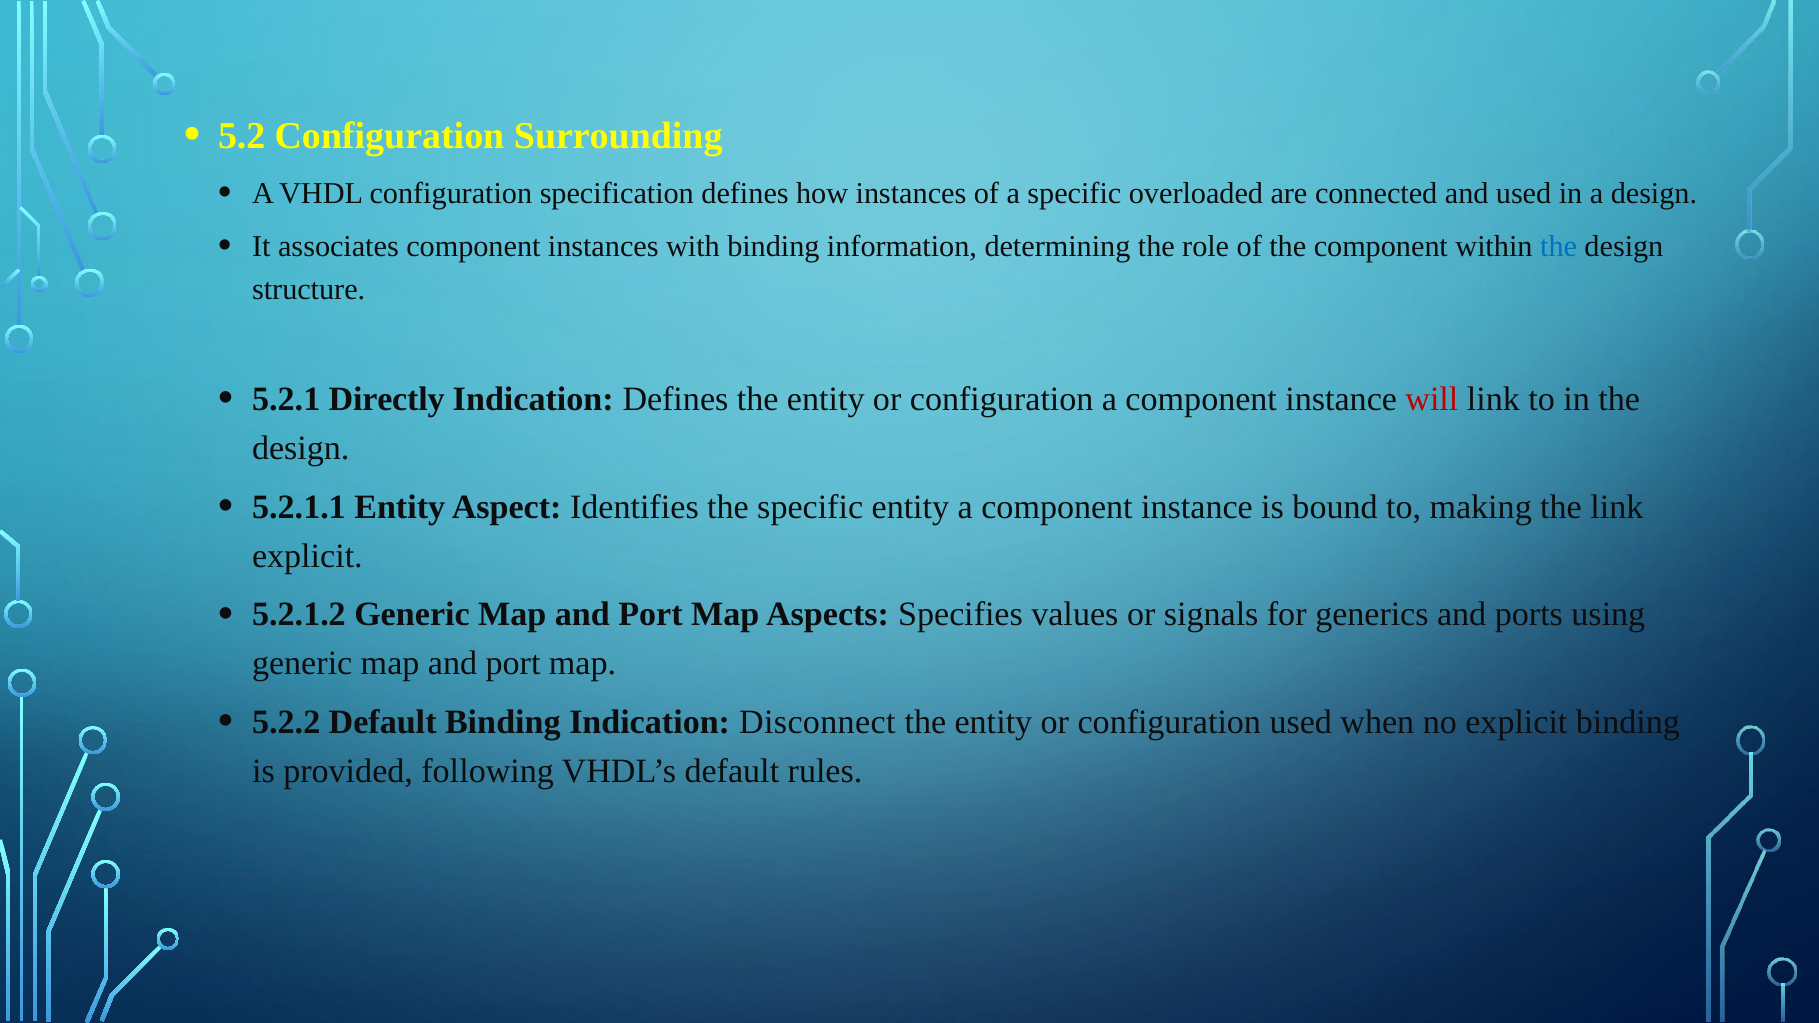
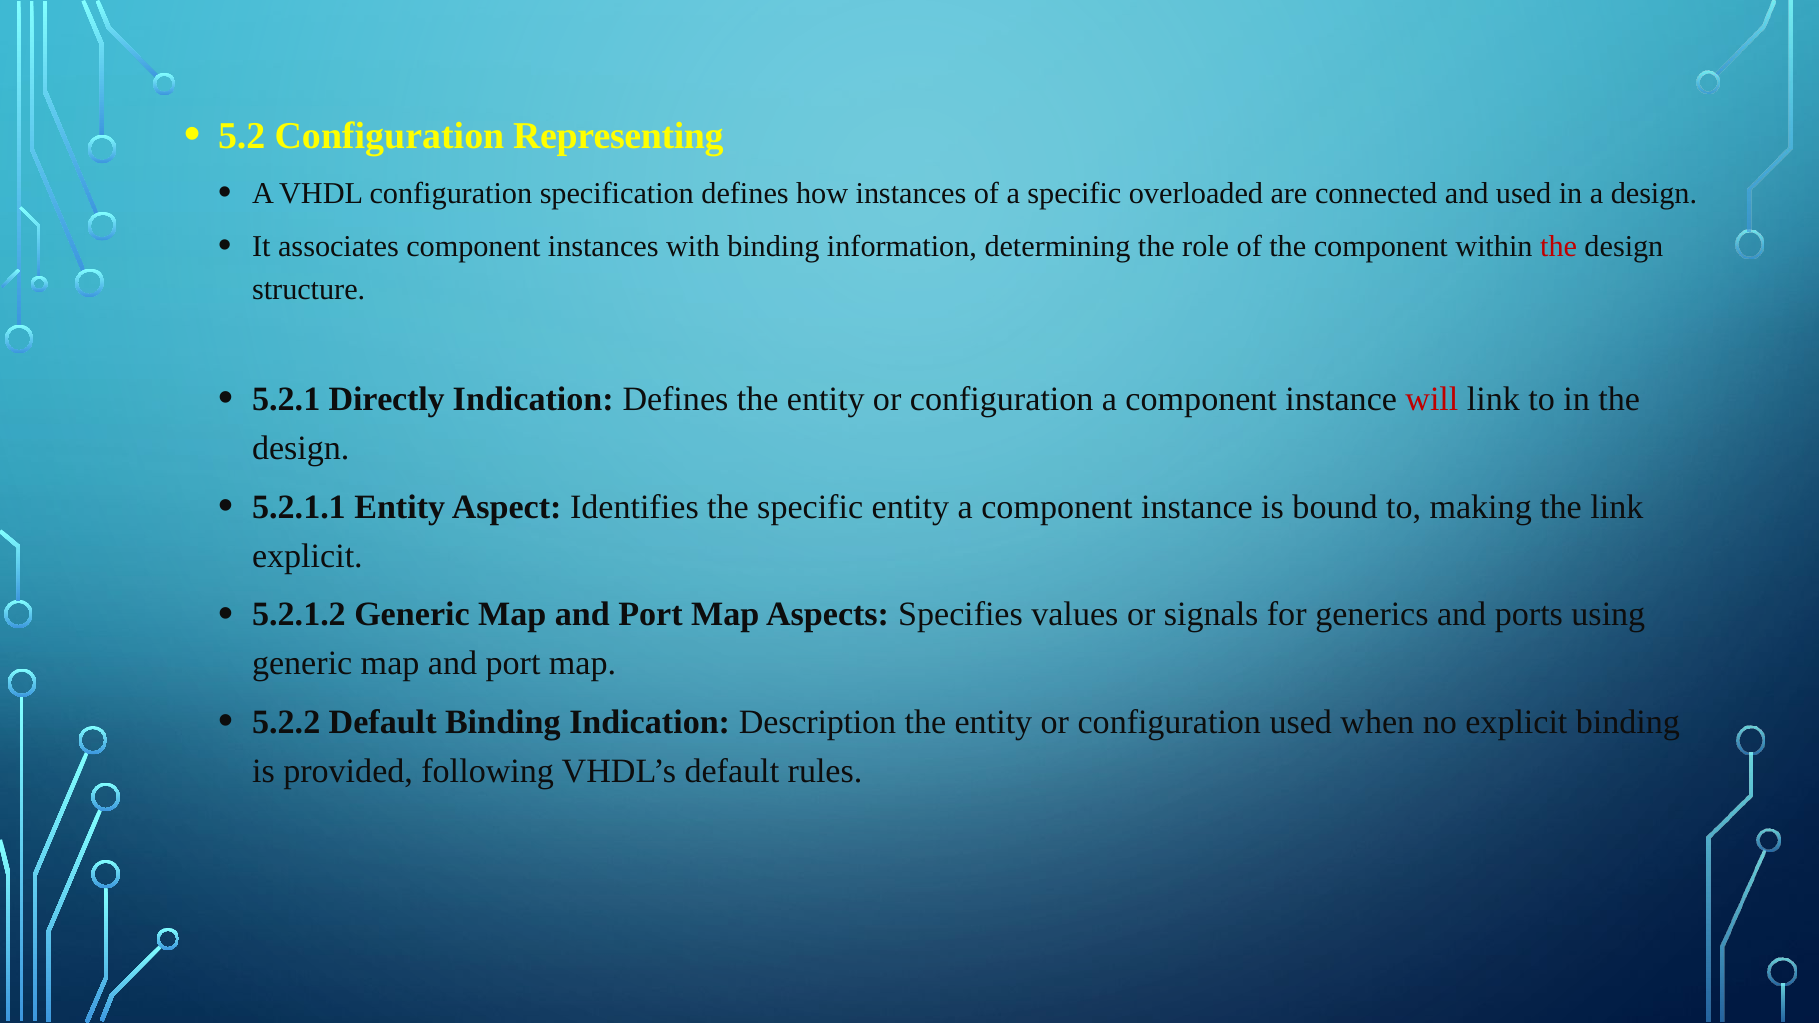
Surrounding: Surrounding -> Representing
the at (1559, 246) colour: blue -> red
Disconnect: Disconnect -> Description
